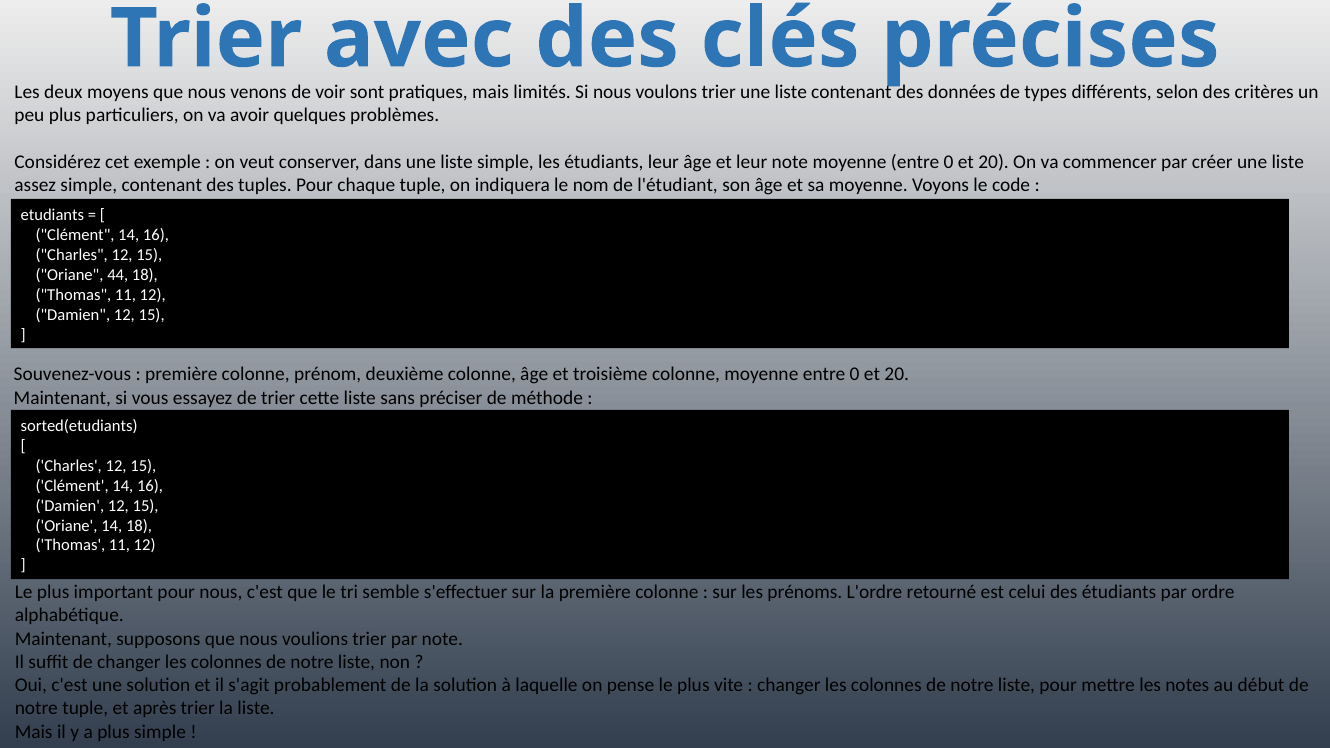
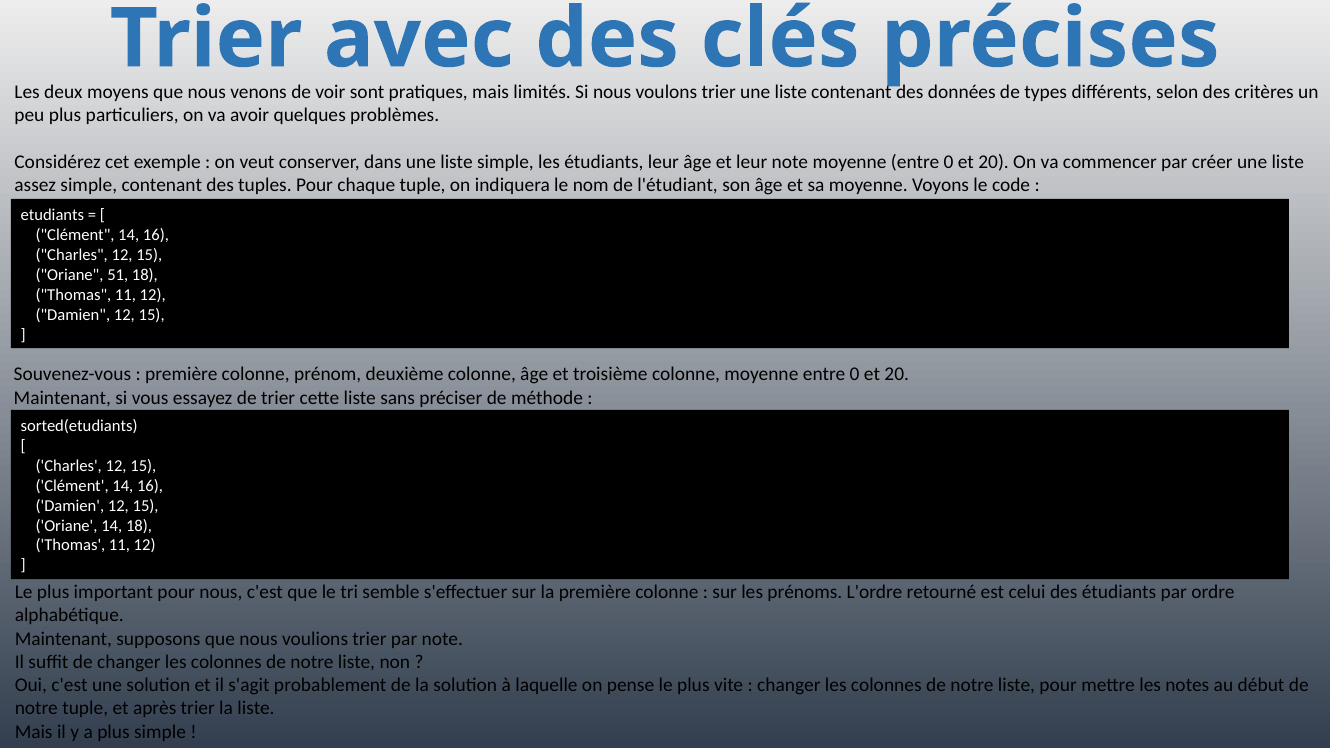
44: 44 -> 51
